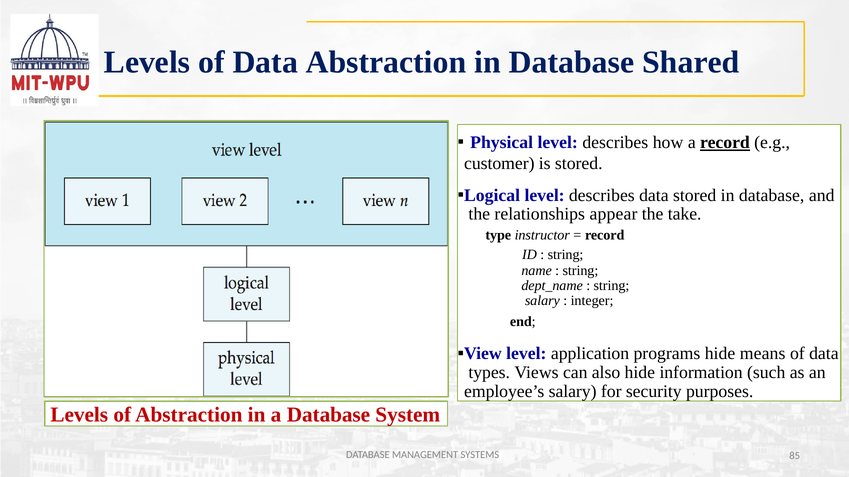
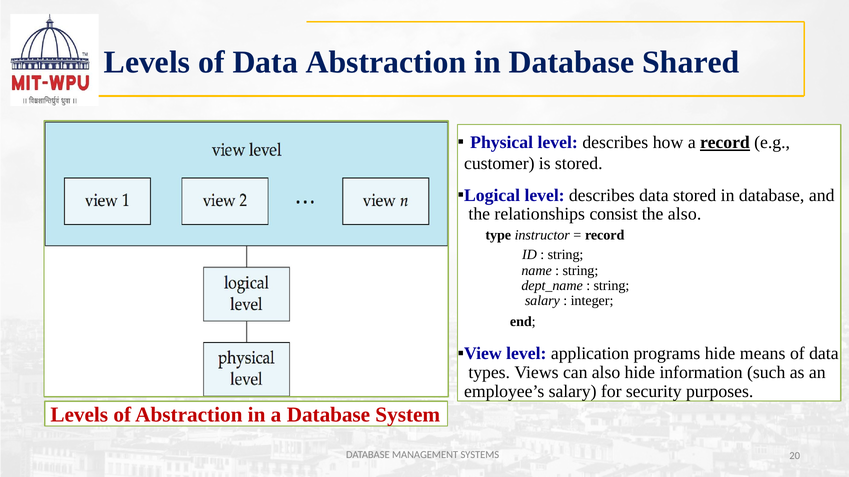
appear: appear -> consist
the take: take -> also
85: 85 -> 20
